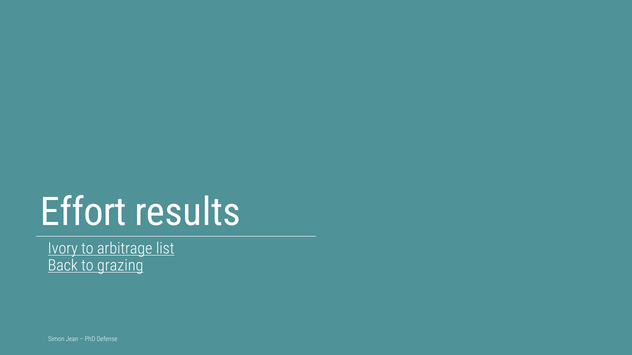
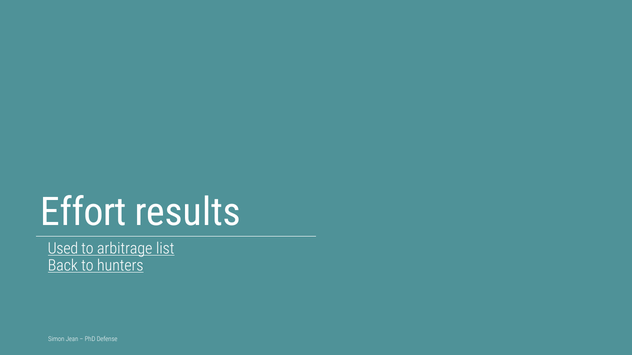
Ivory: Ivory -> Used
grazing: grazing -> hunters
